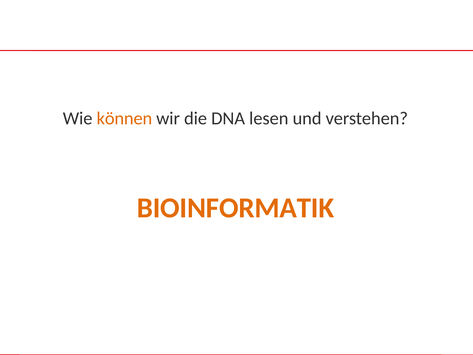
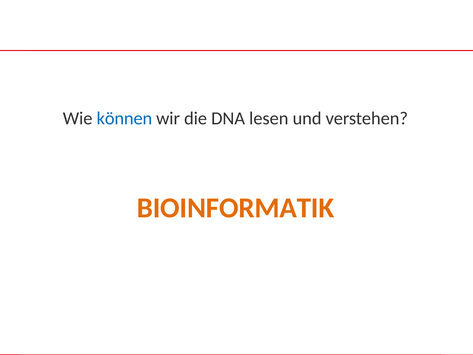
können colour: orange -> blue
